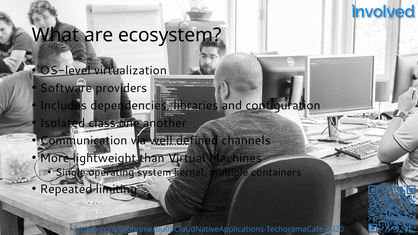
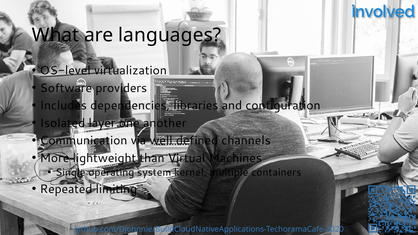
ecosystem: ecosystem -> languages
class: class -> layer
